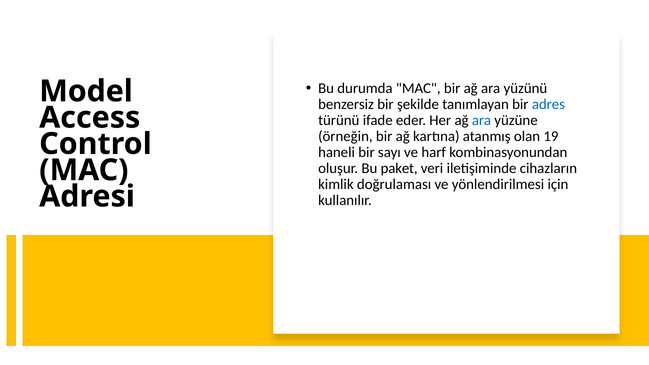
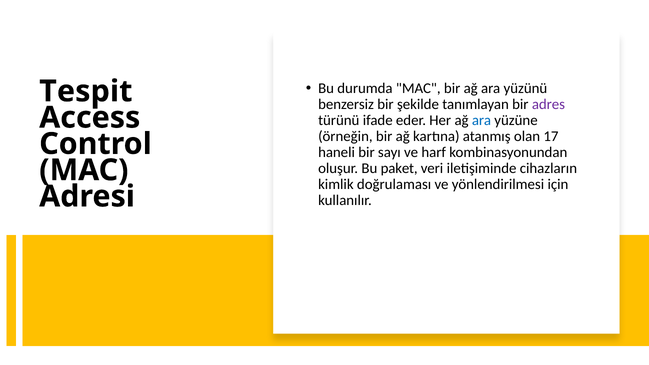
Model: Model -> Tespit
adres colour: blue -> purple
19: 19 -> 17
